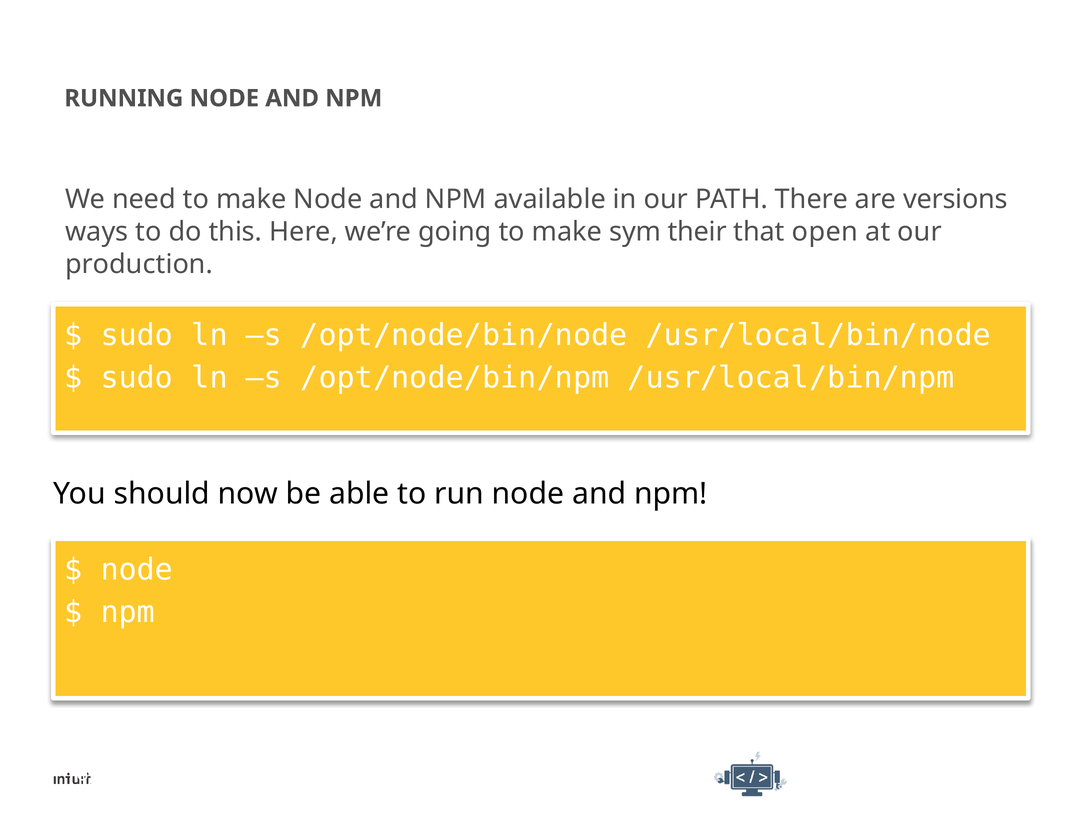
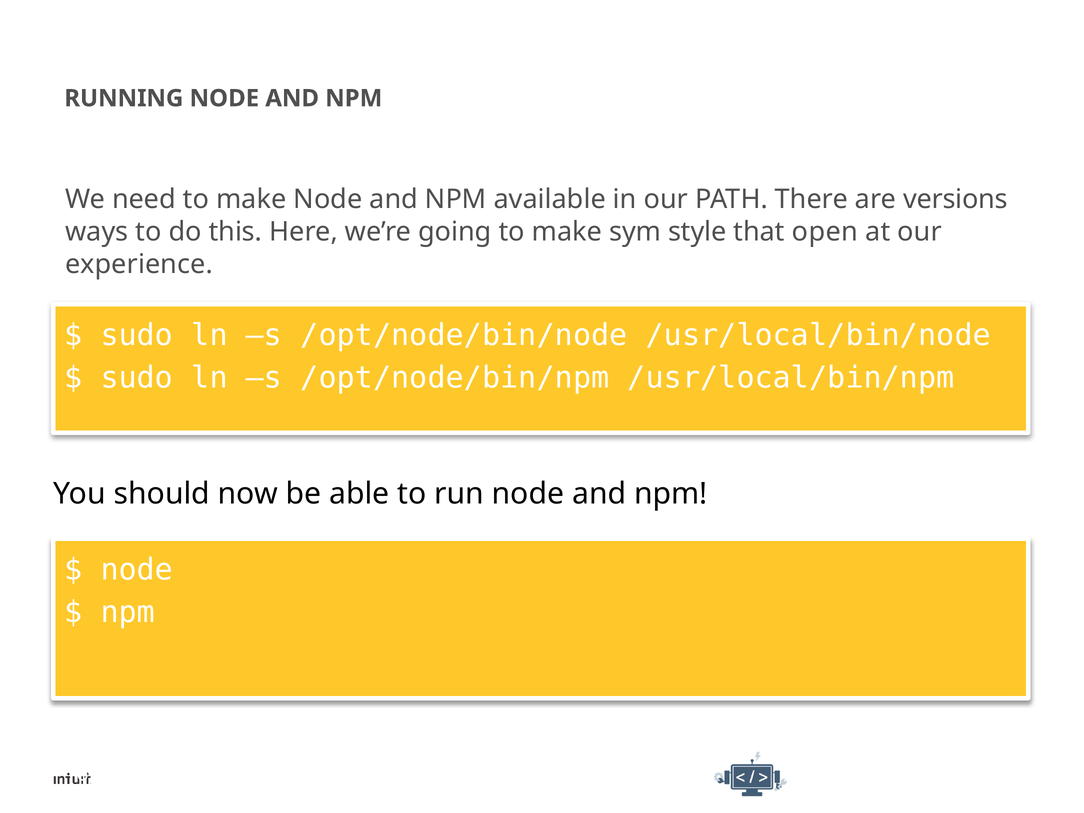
their: their -> style
production: production -> experience
